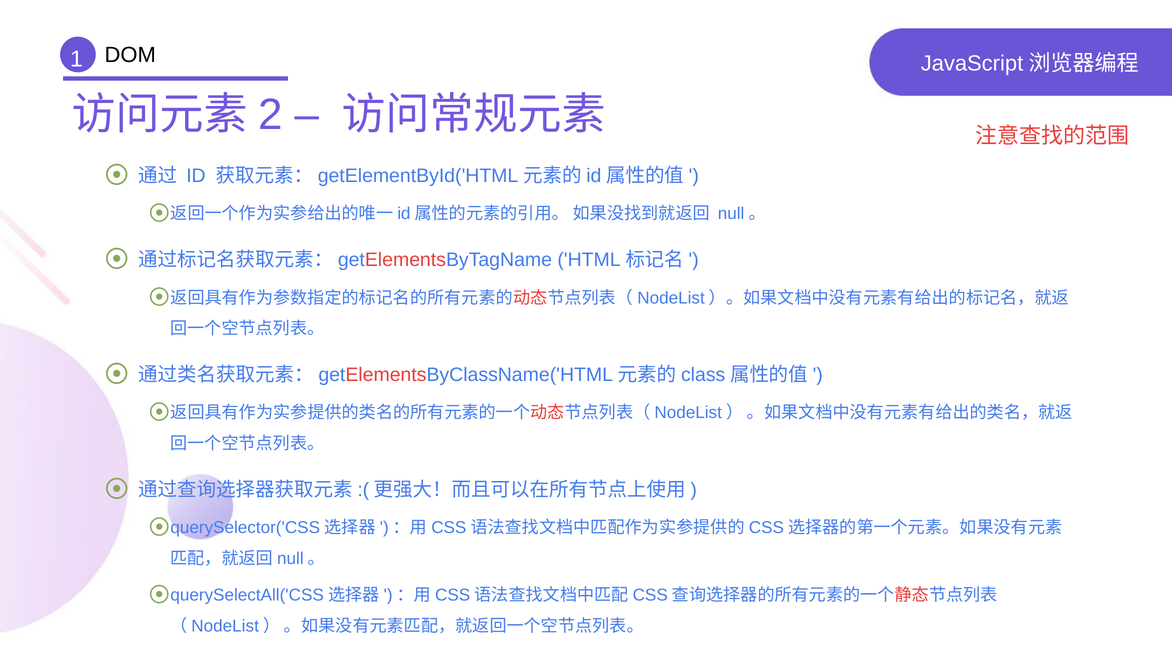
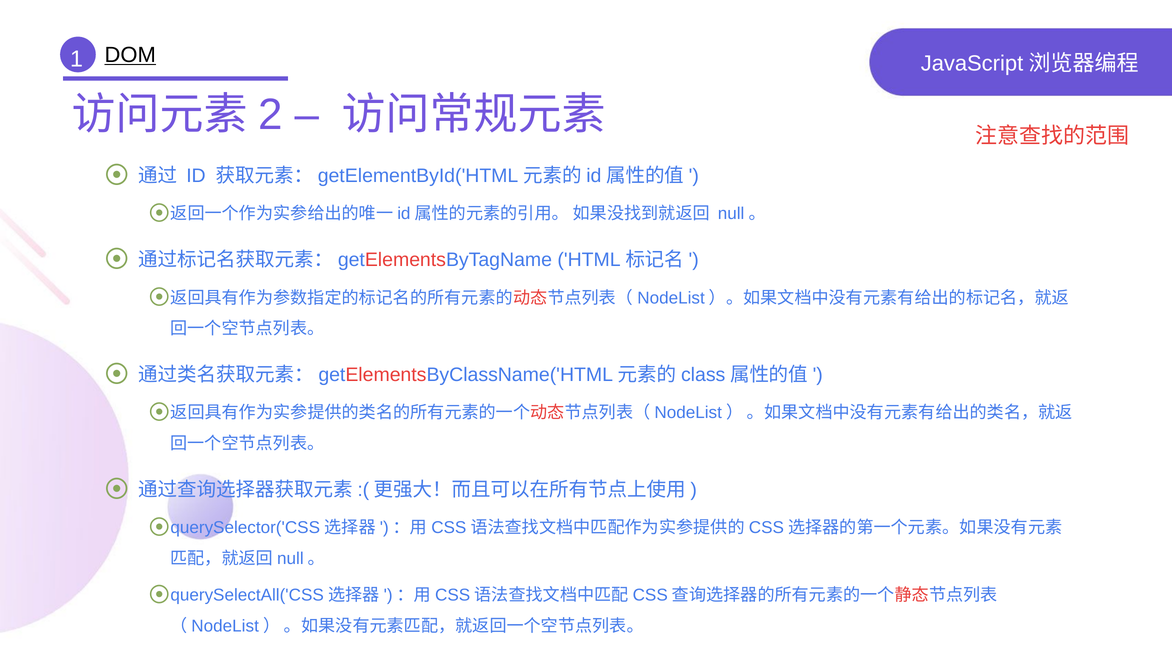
DOM underline: none -> present
